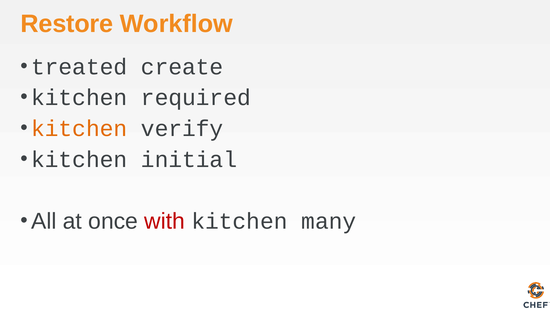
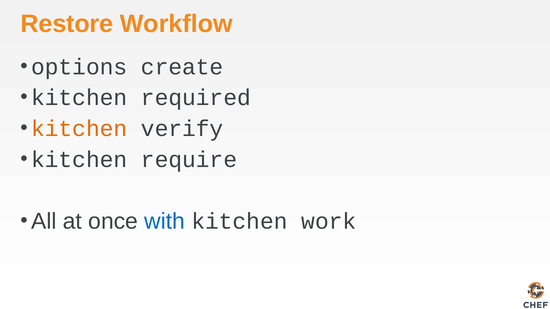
treated: treated -> options
initial: initial -> require
with colour: red -> blue
many: many -> work
